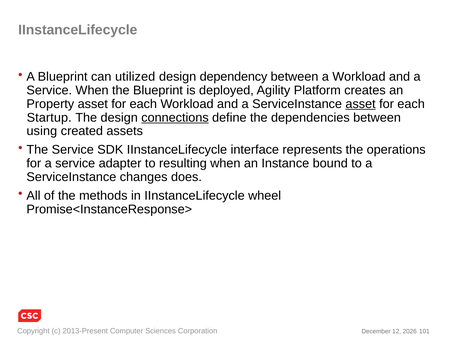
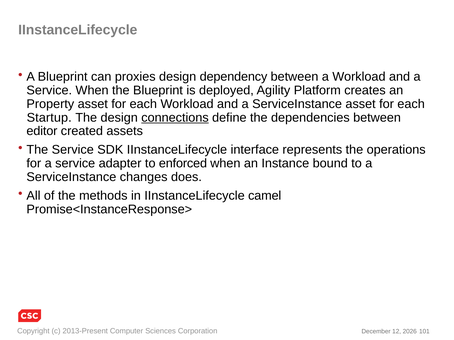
utilized: utilized -> proxies
asset at (361, 104) underline: present -> none
using: using -> editor
resulting: resulting -> enforced
wheel: wheel -> camel
